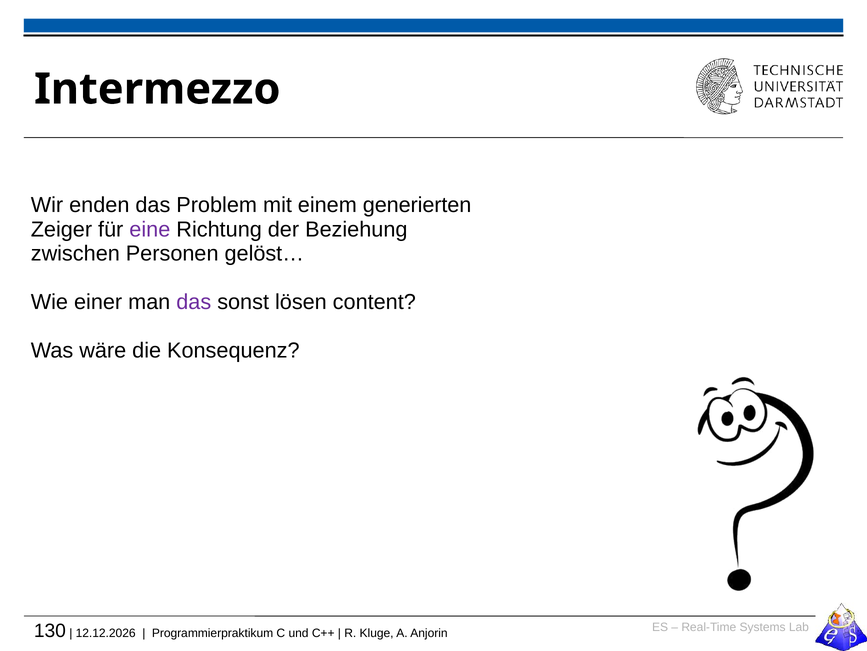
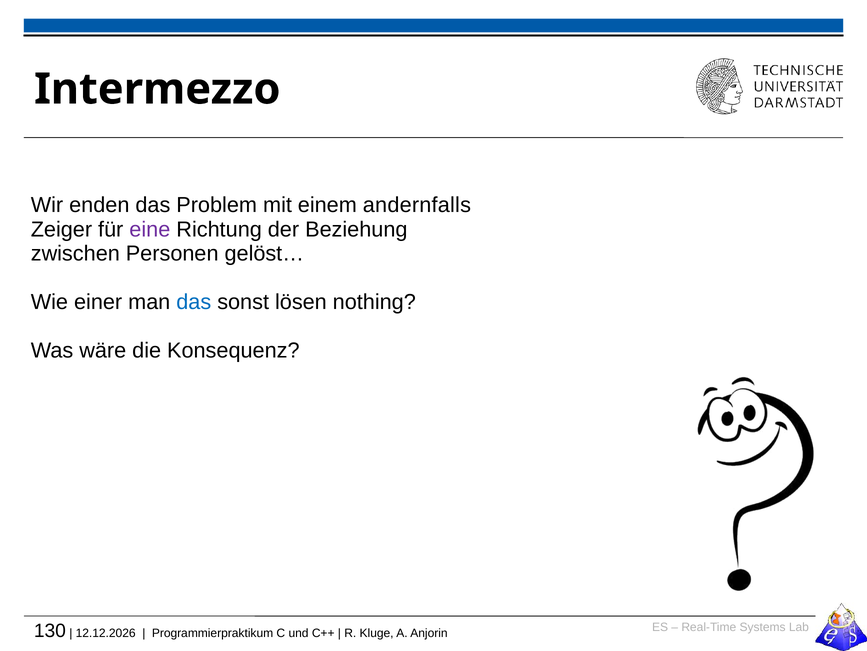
generierten: generierten -> andernfalls
das at (194, 302) colour: purple -> blue
content: content -> nothing
